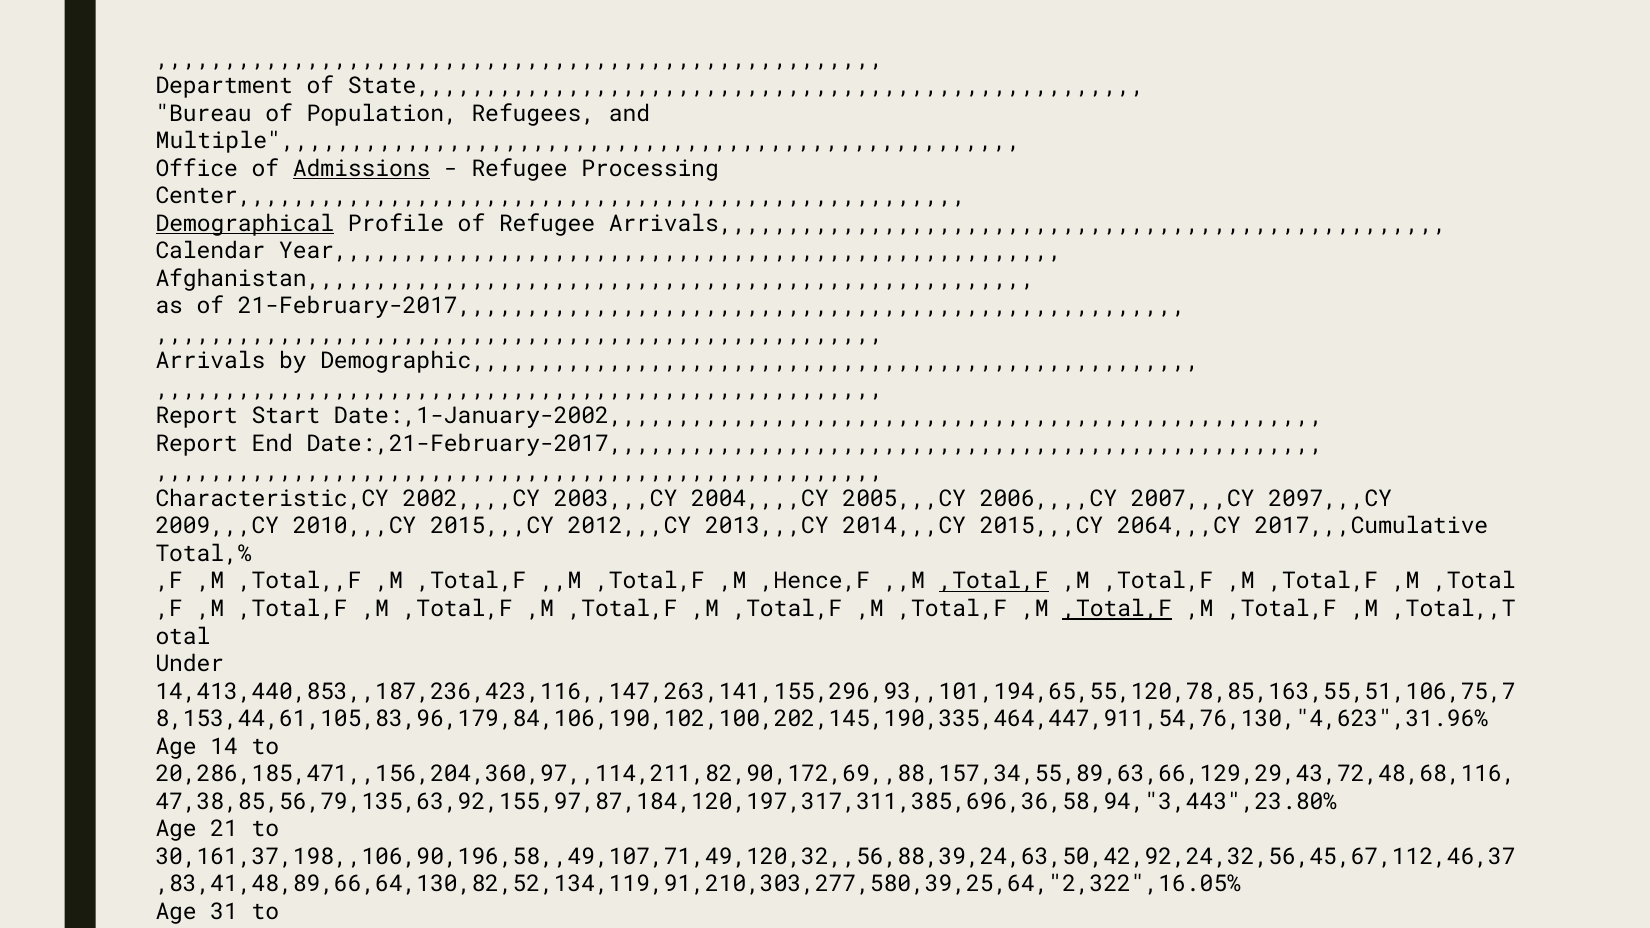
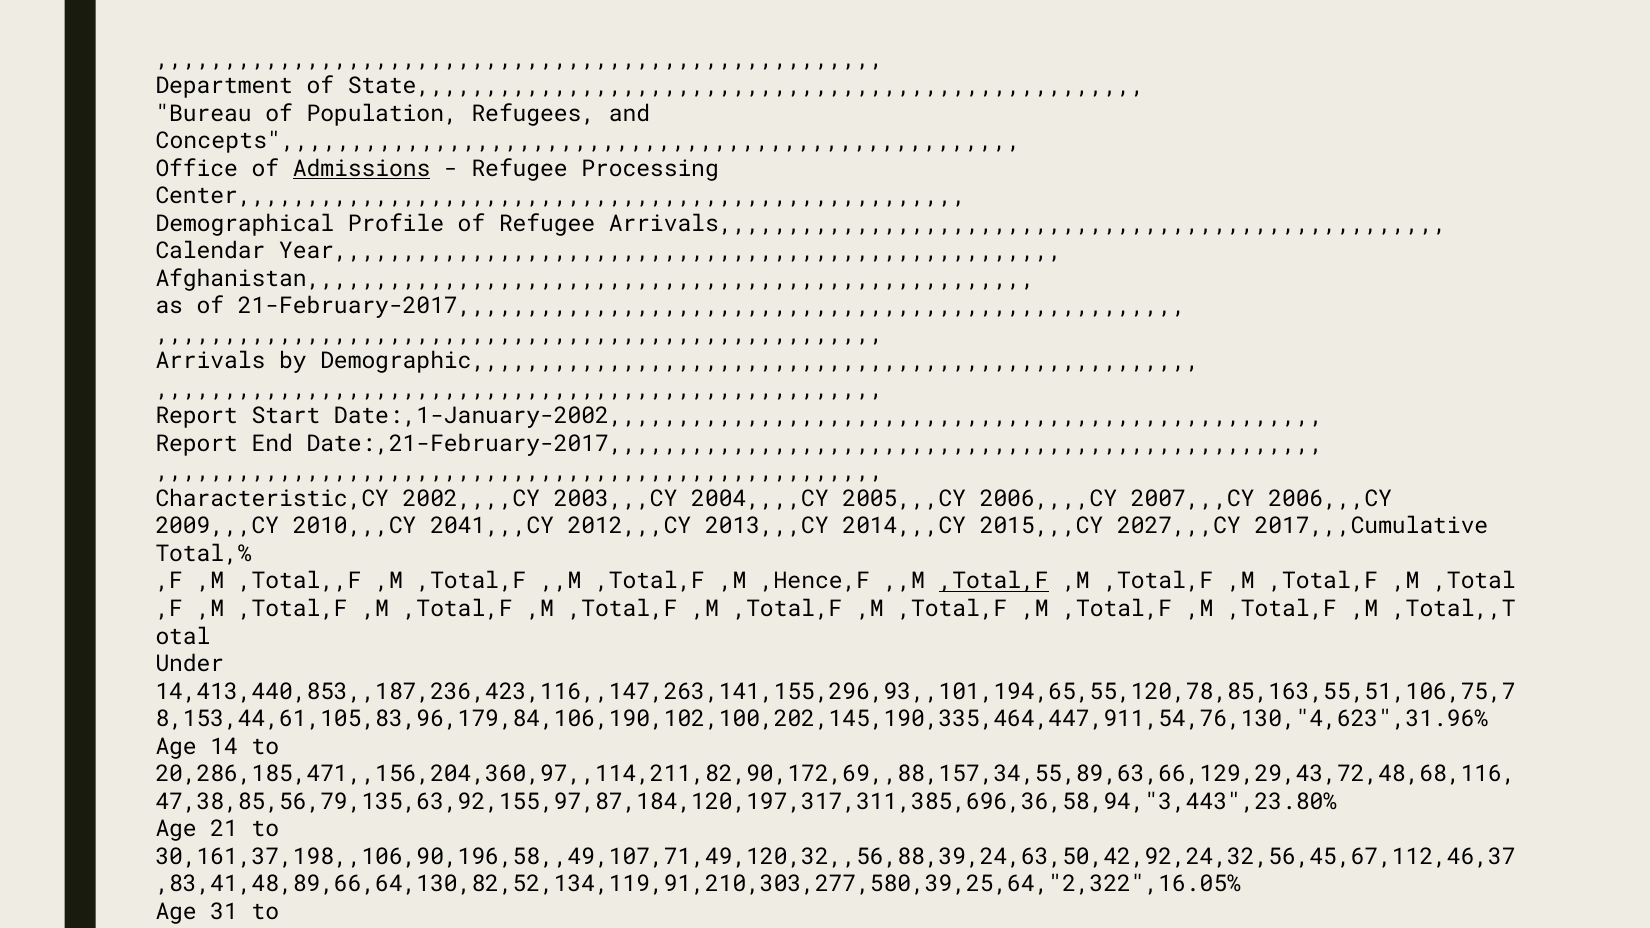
Multiple: Multiple -> Concepts
Demographical underline: present -> none
2097,,,CY: 2097,,,CY -> 2006,,,CY
2010,,,CY 2015,,,CY: 2015,,,CY -> 2041,,,CY
2064,,,CY: 2064,,,CY -> 2027,,,CY
,Total,F at (1117, 609) underline: present -> none
